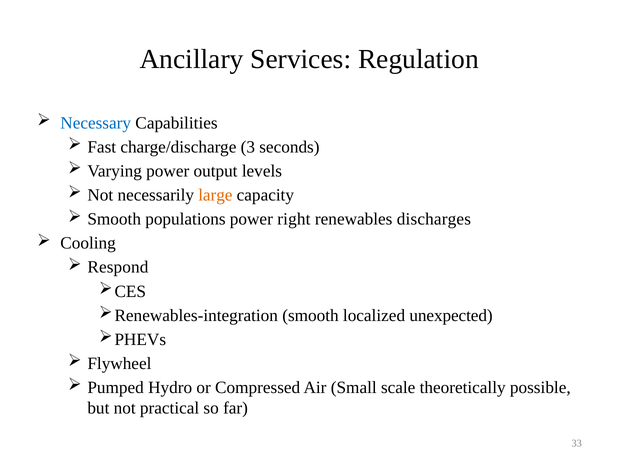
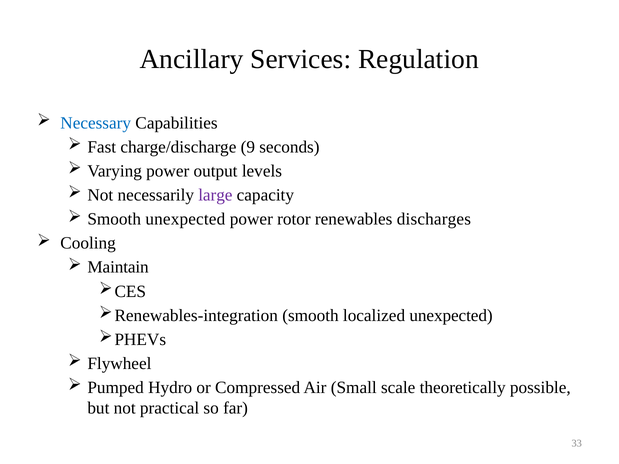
3: 3 -> 9
large colour: orange -> purple
Smooth populations: populations -> unexpected
right: right -> rotor
Respond: Respond -> Maintain
